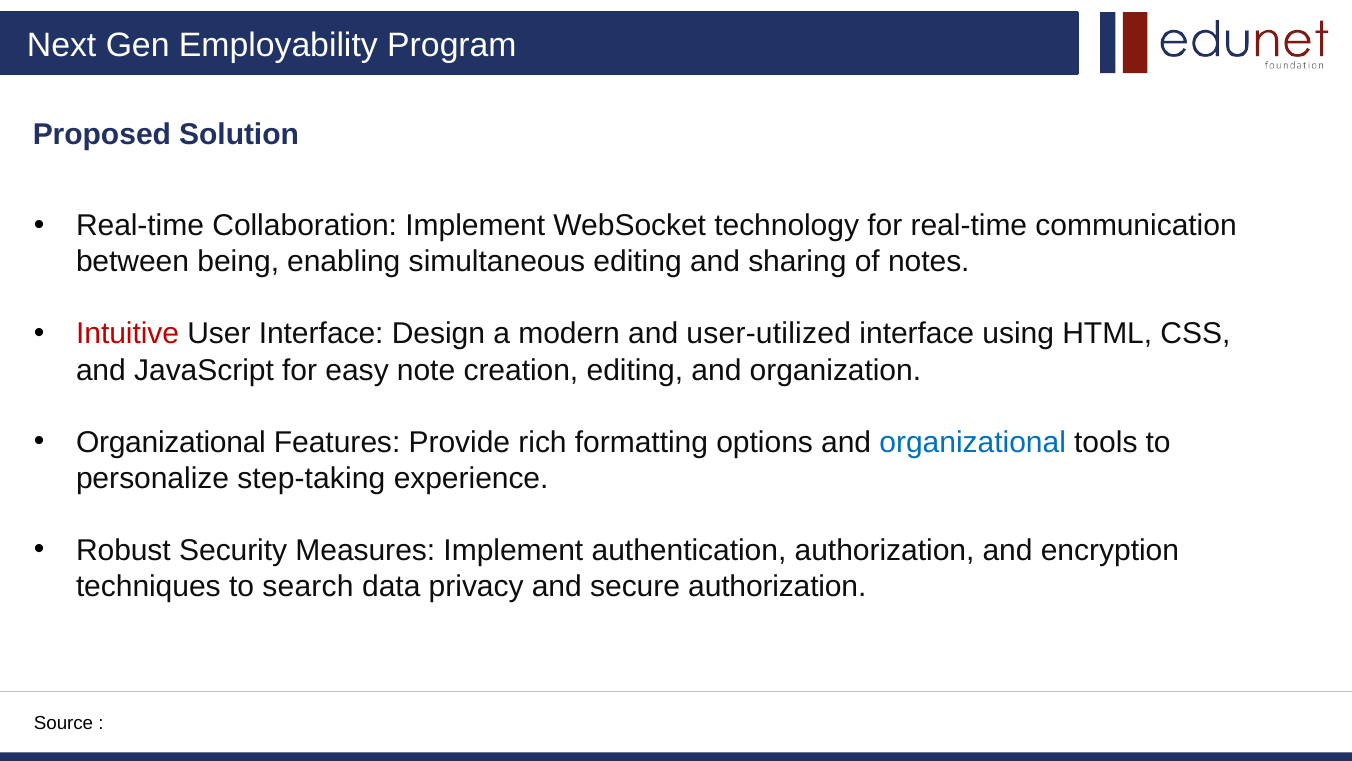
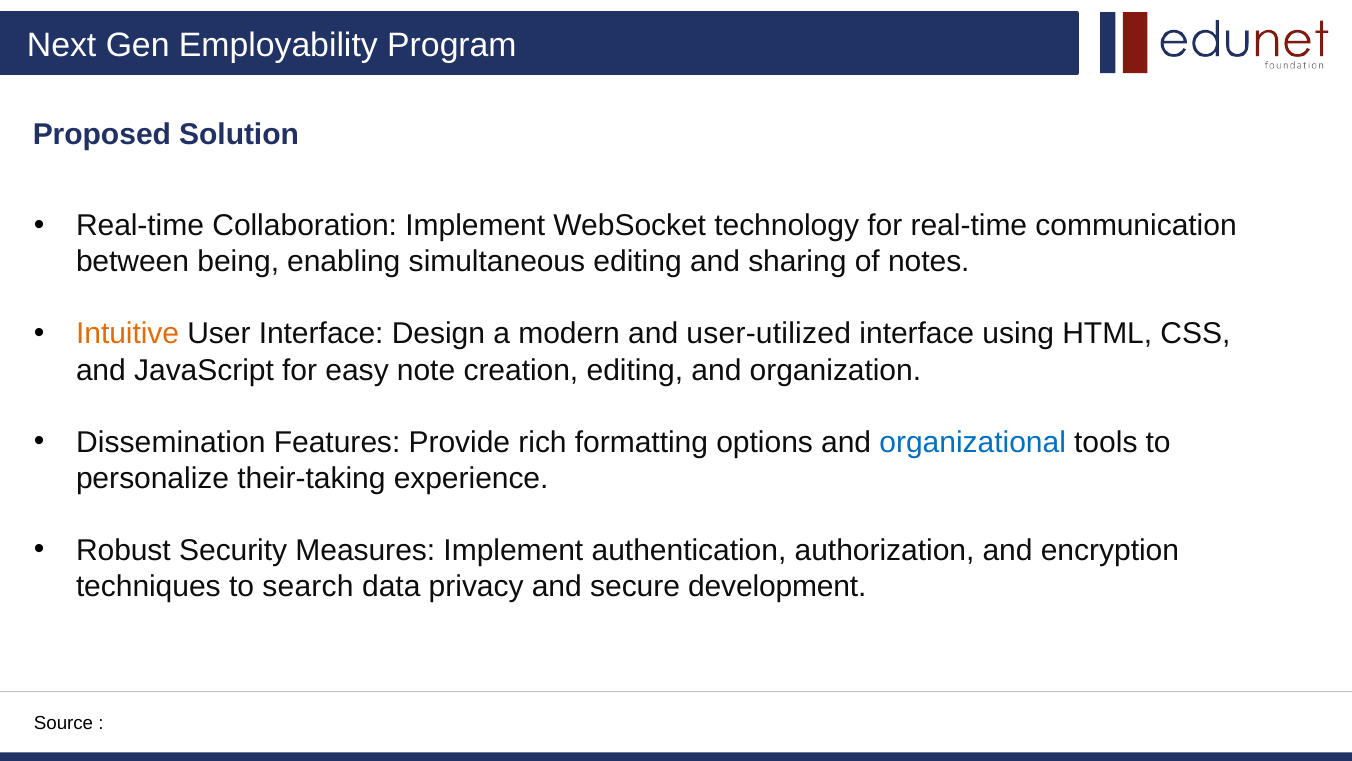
Intuitive colour: red -> orange
Organizational at (171, 442): Organizational -> Dissemination
step-taking: step-taking -> their-taking
secure authorization: authorization -> development
